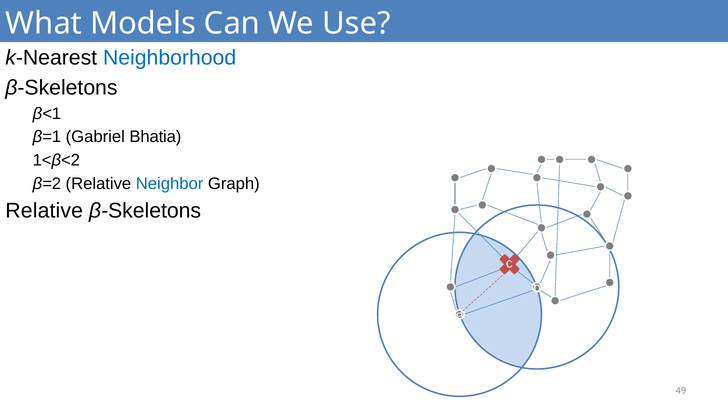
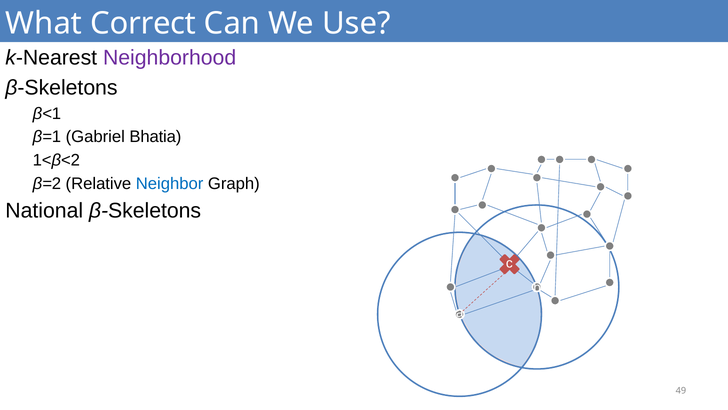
Models: Models -> Correct
Neighborhood colour: blue -> purple
Relative at (44, 211): Relative -> National
